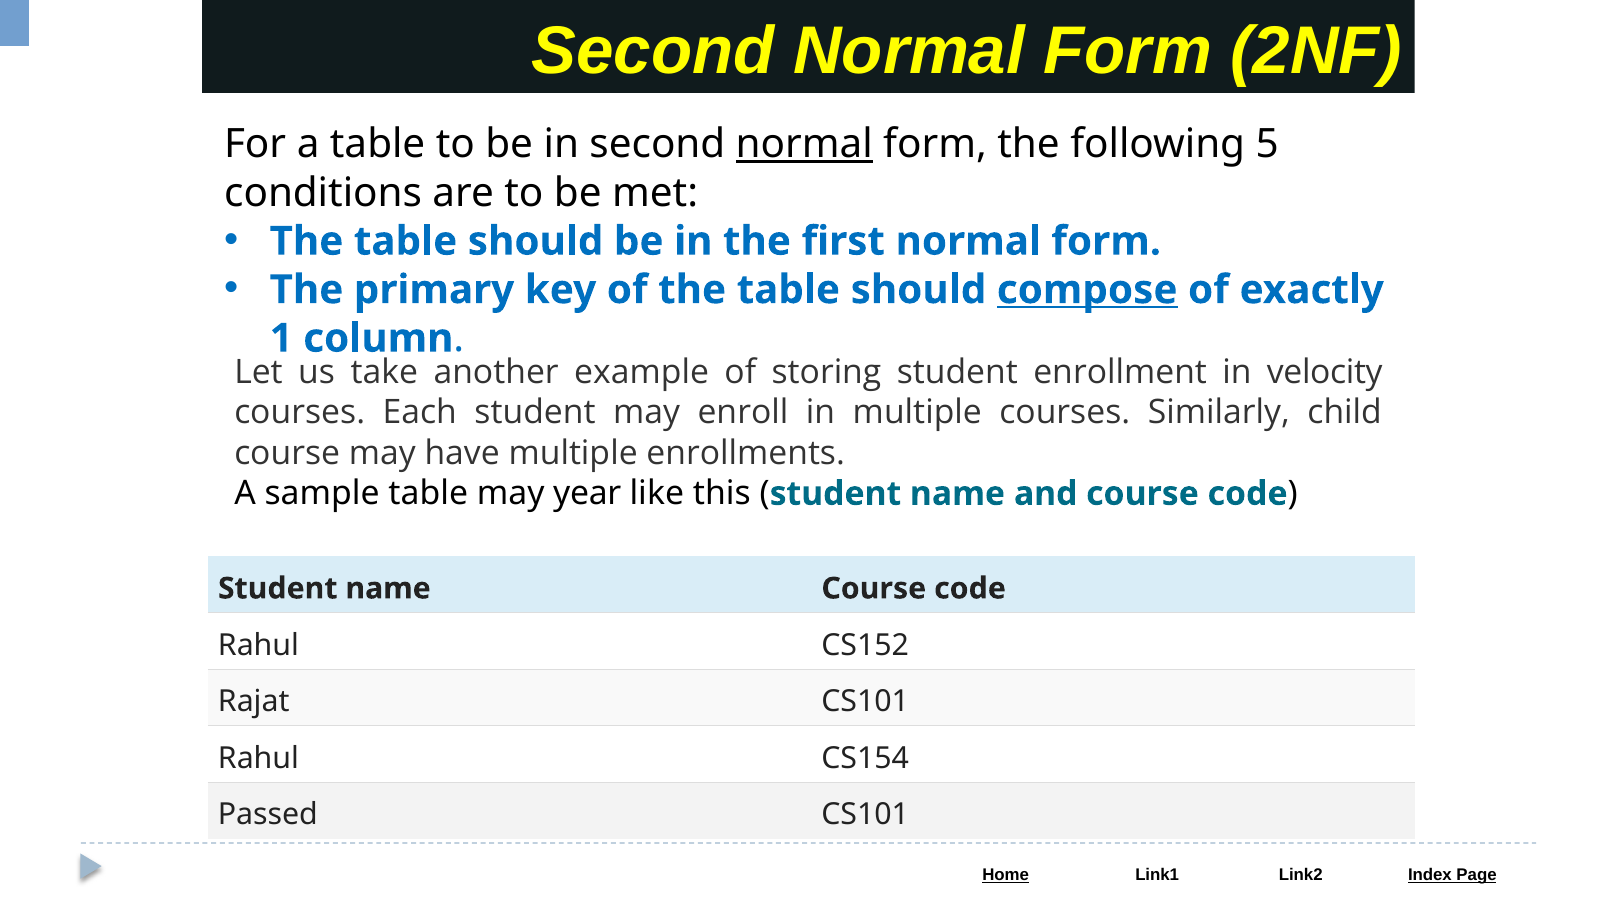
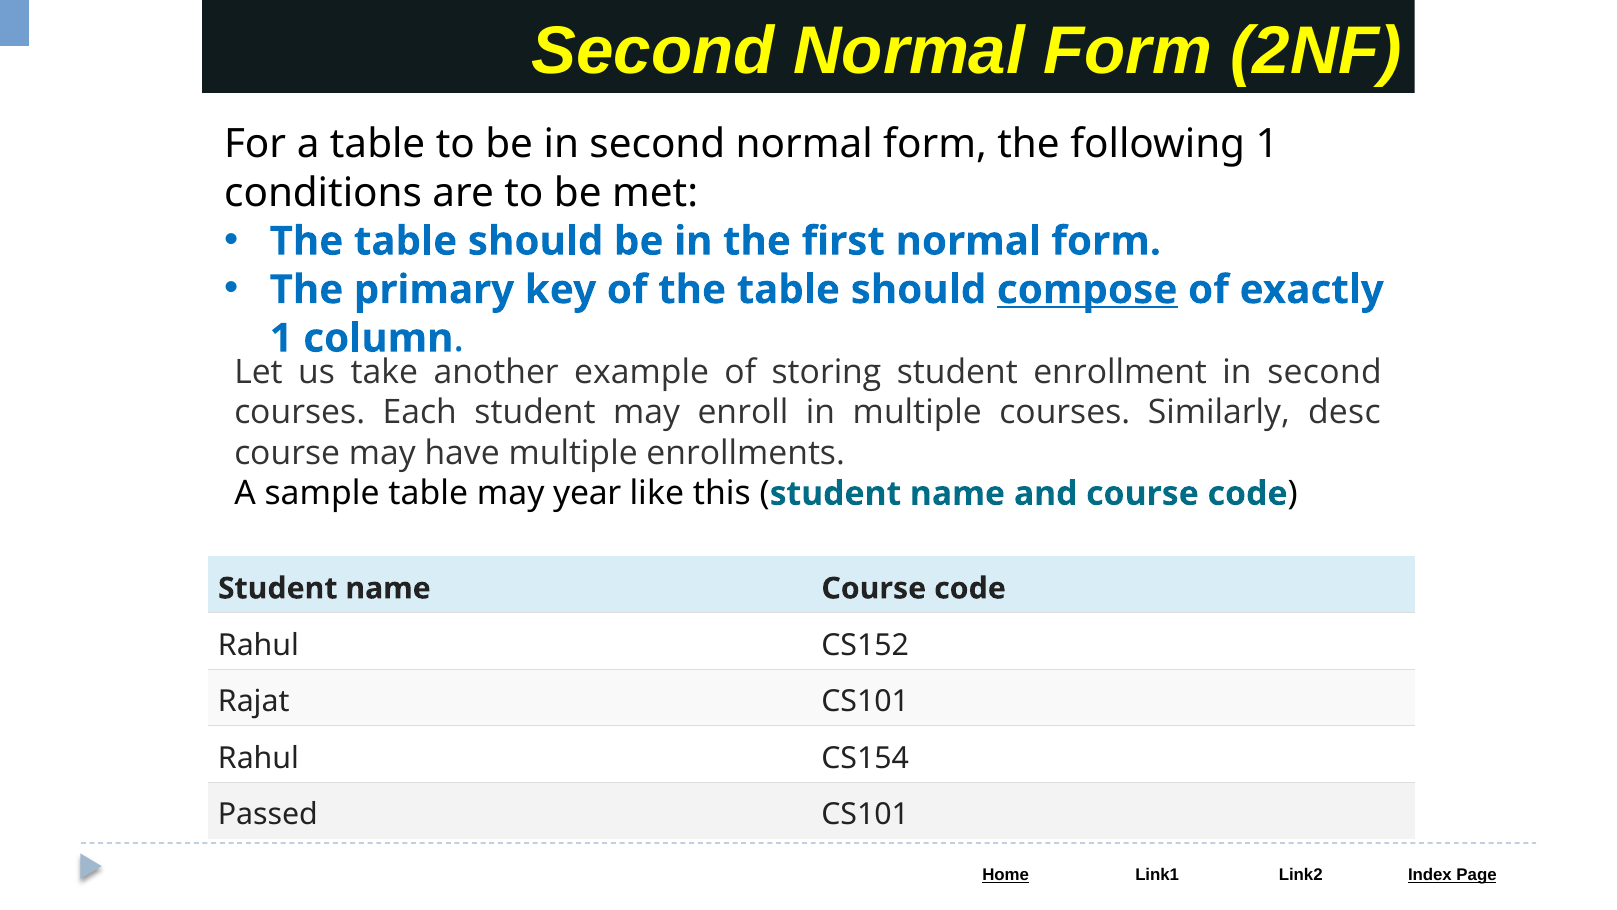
normal at (804, 144) underline: present -> none
following 5: 5 -> 1
enrollment in velocity: velocity -> second
child: child -> desc
